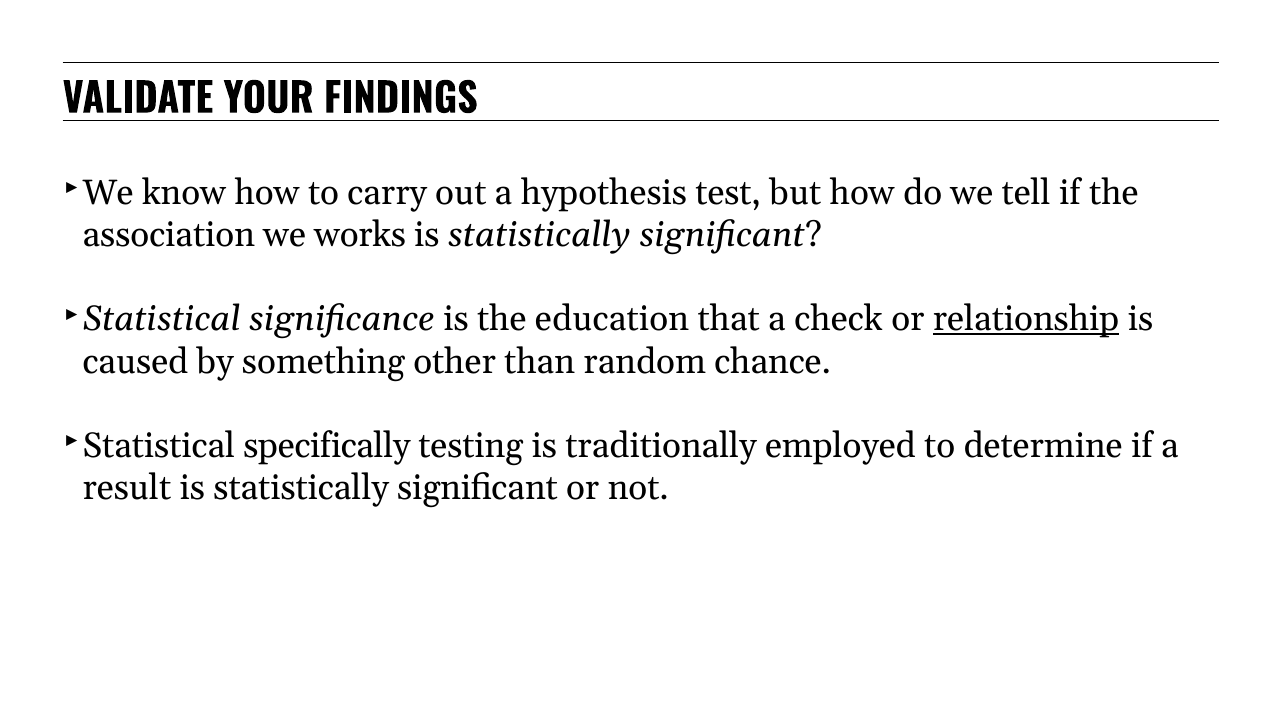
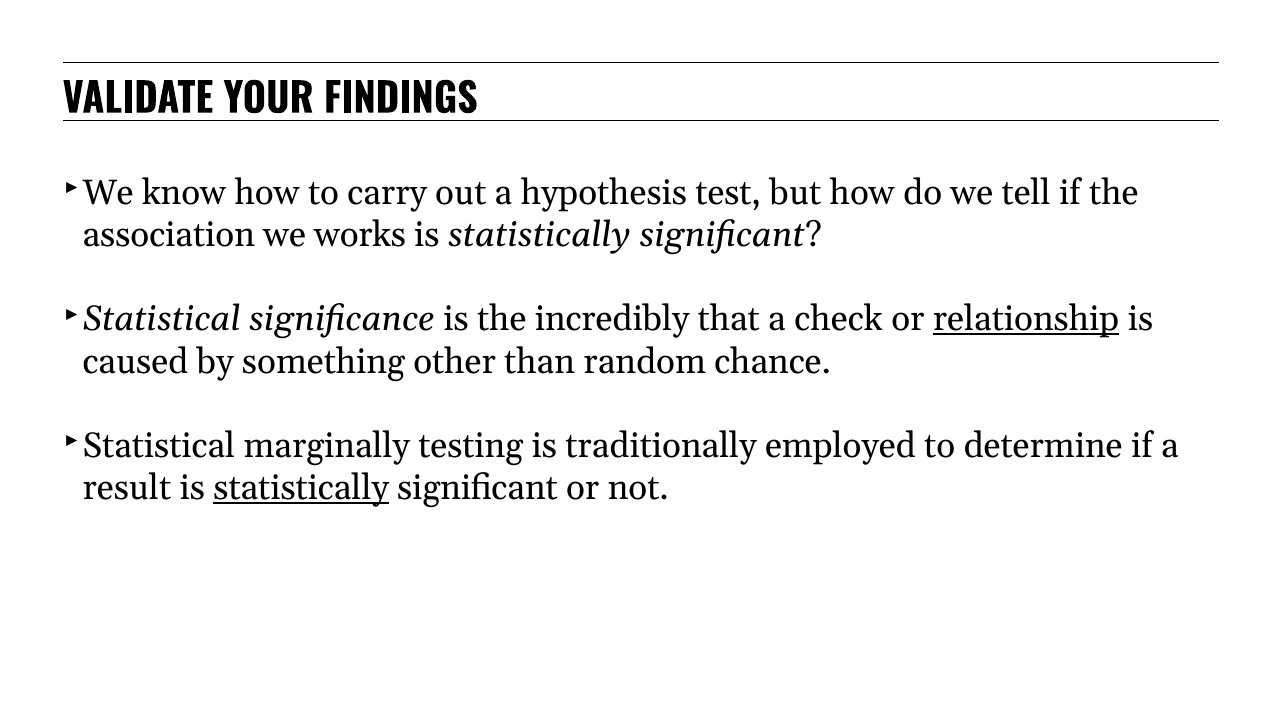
education: education -> incredibly
specifically: specifically -> marginally
statistically at (301, 488) underline: none -> present
